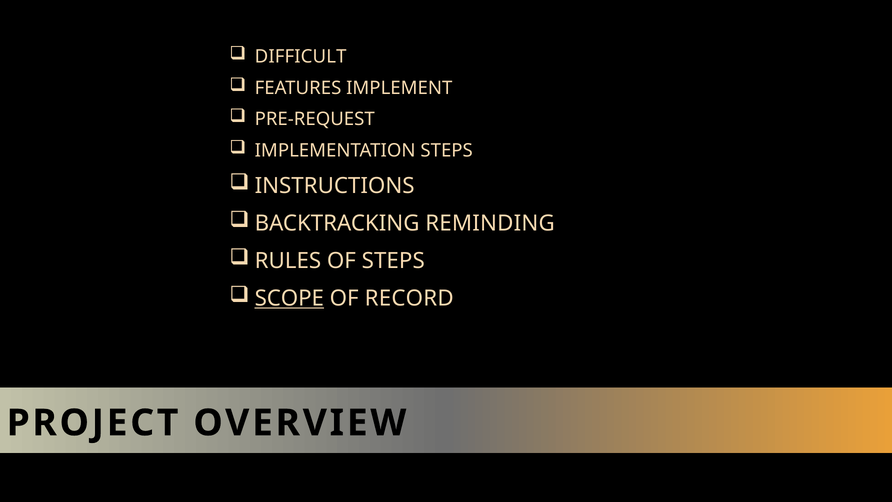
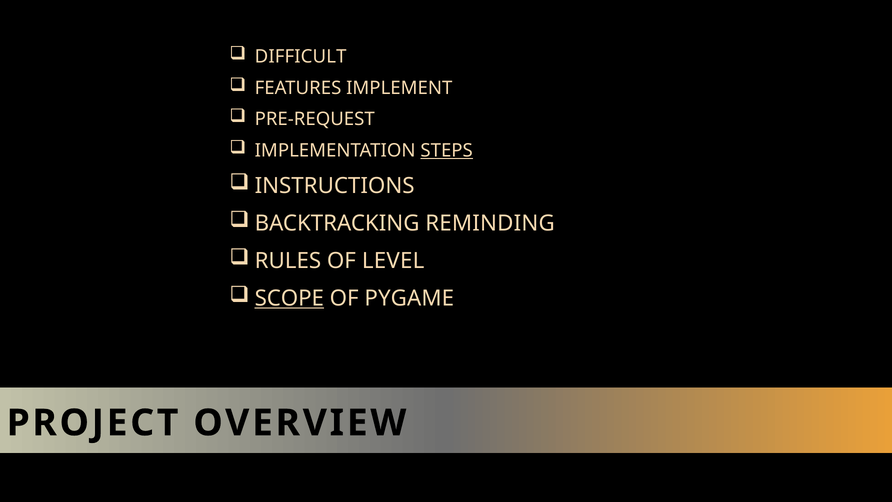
STEPS at (447, 150) underline: none -> present
OF STEPS: STEPS -> LEVEL
RECORD: RECORD -> PYGAME
